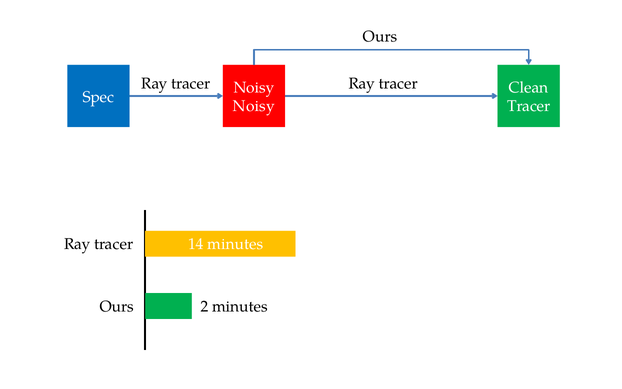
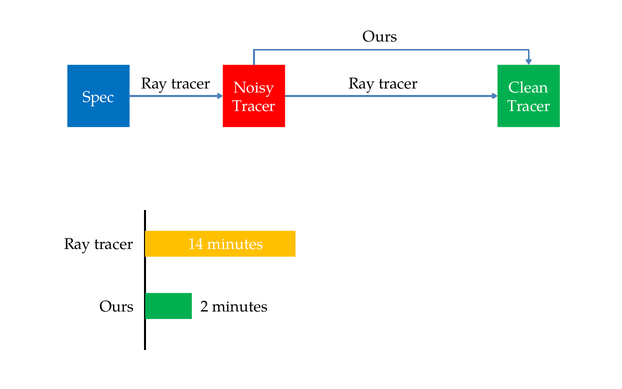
Noisy at (254, 106): Noisy -> Tracer
